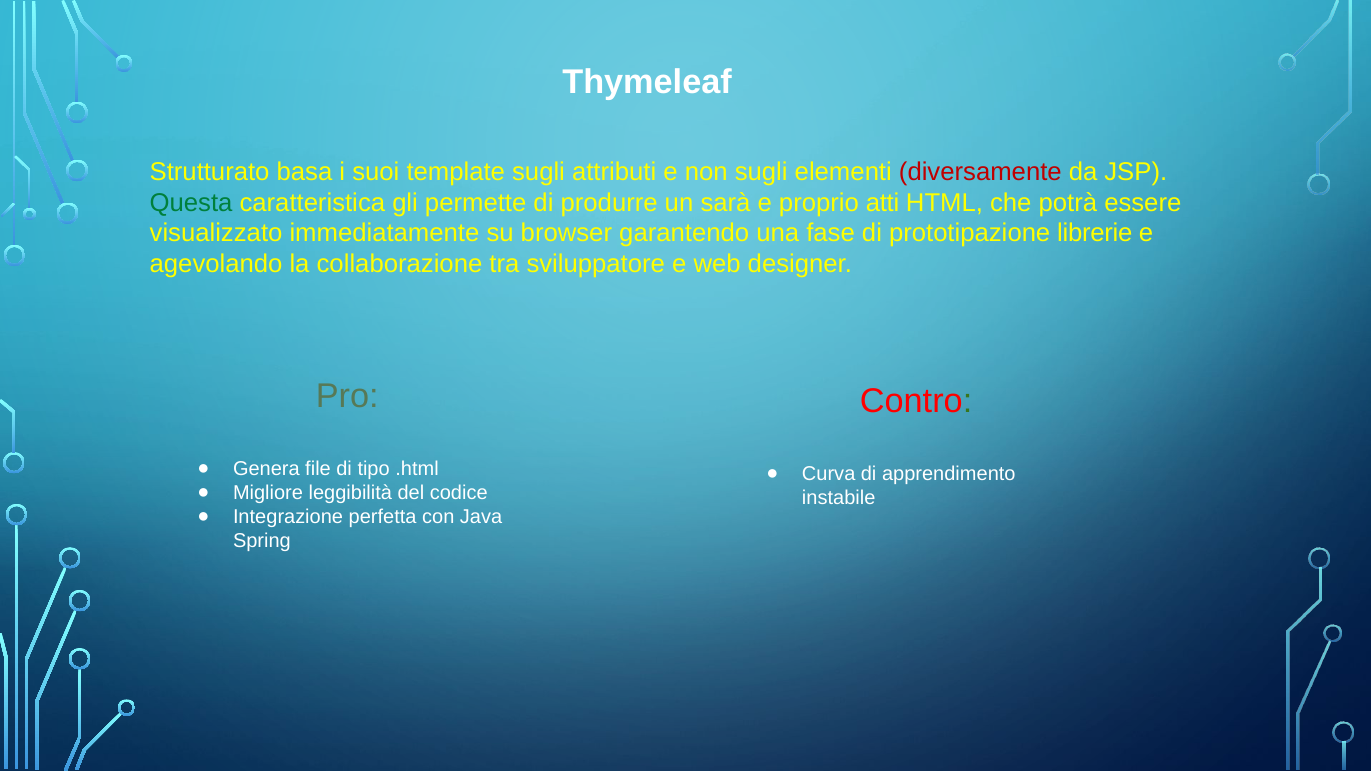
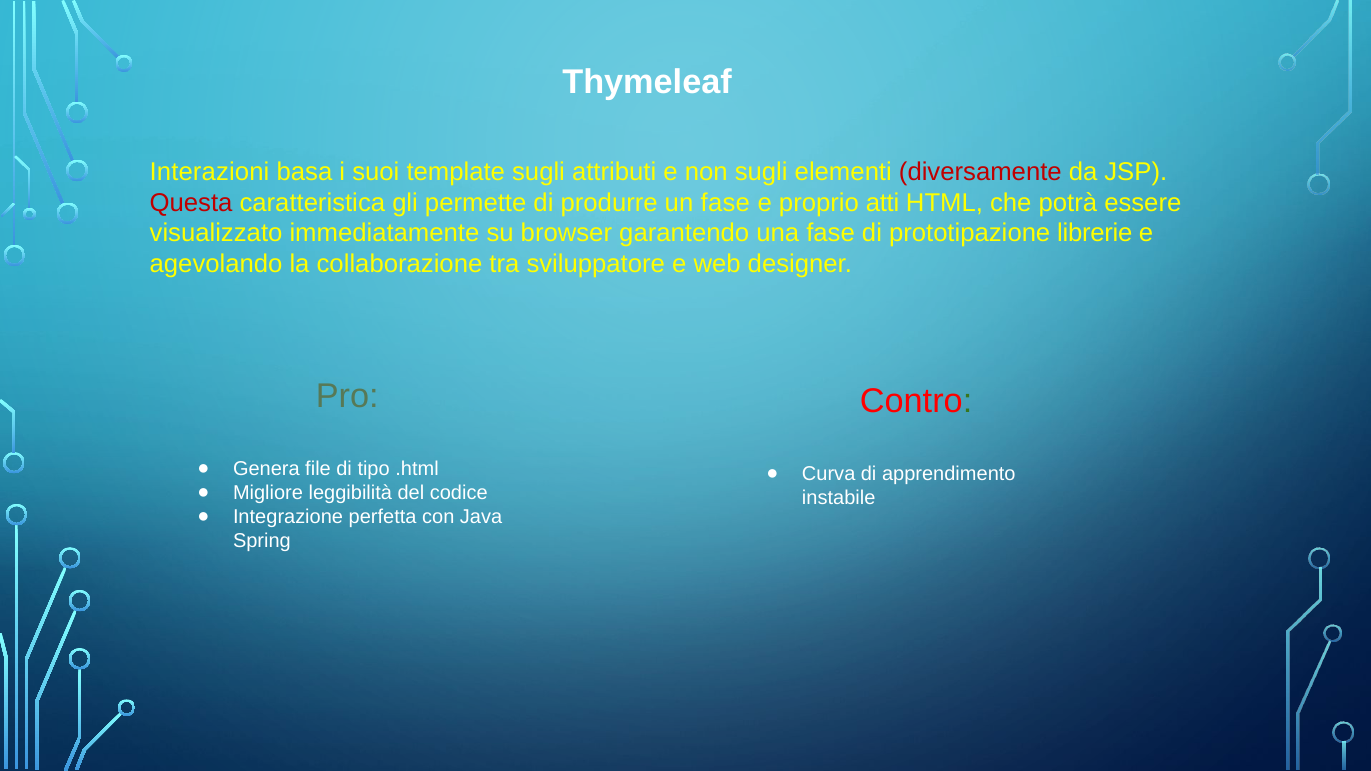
Strutturato: Strutturato -> Interazioni
Questa colour: green -> red
un sarà: sarà -> fase
